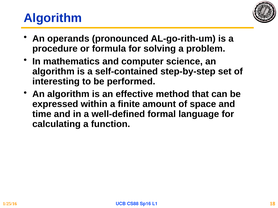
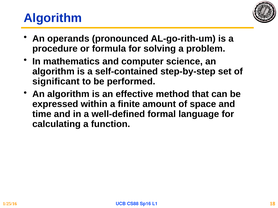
interesting: interesting -> significant
